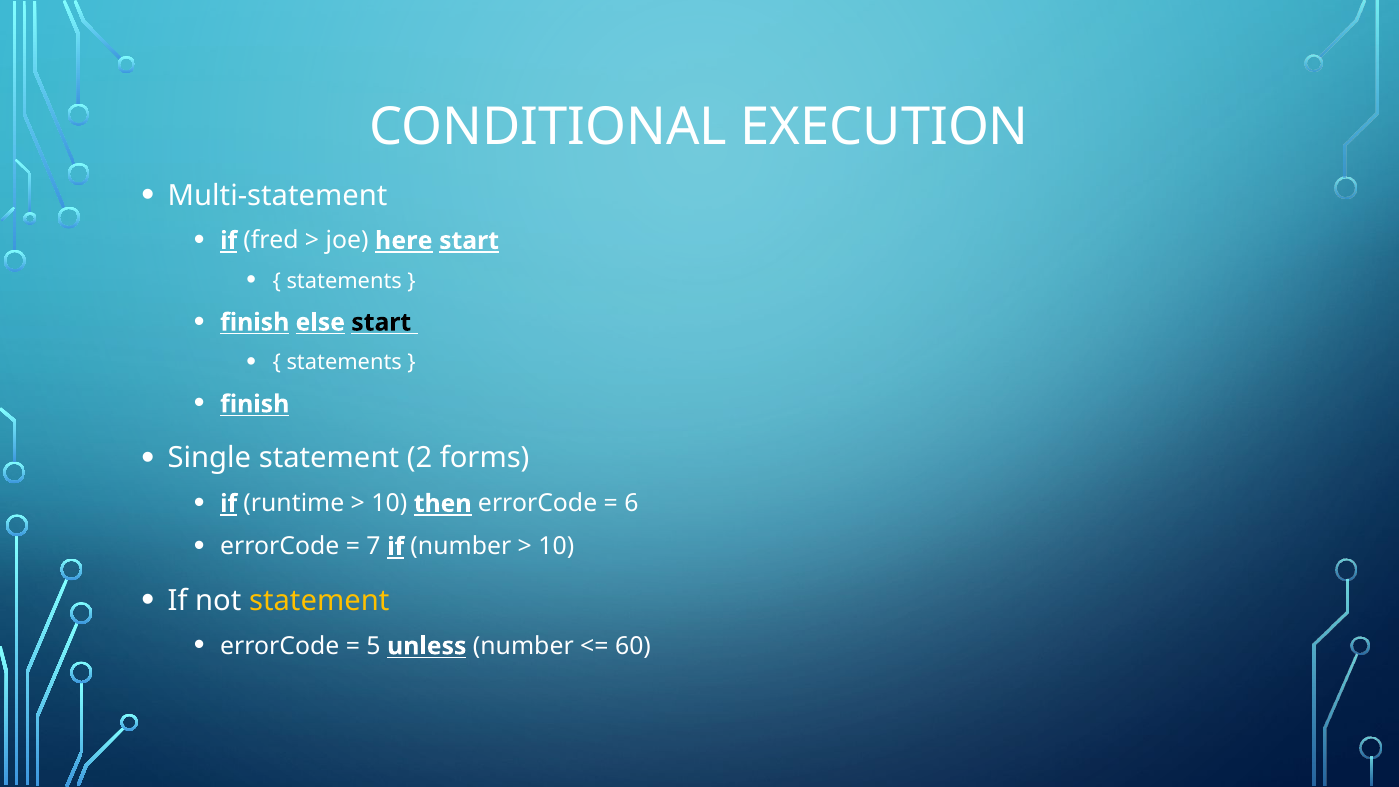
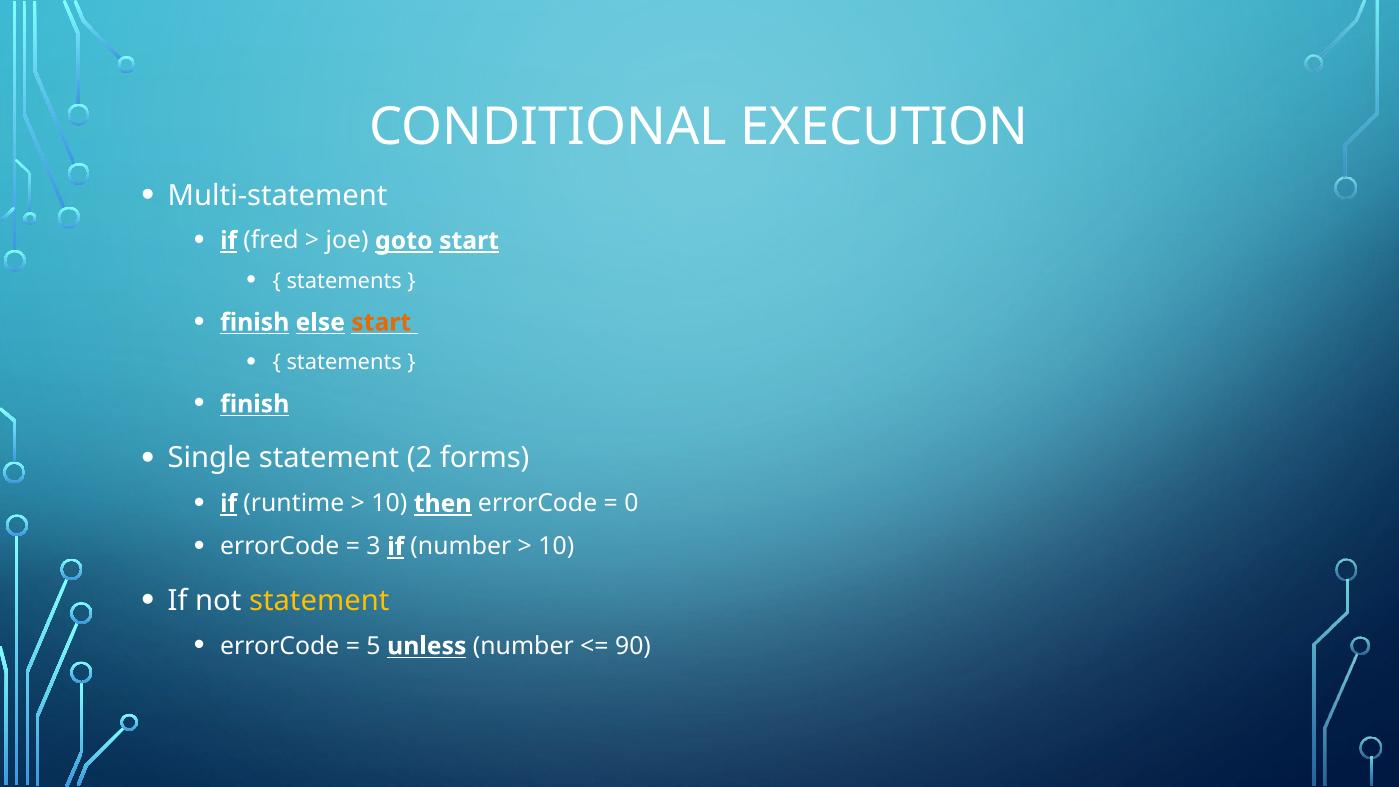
here: here -> goto
start at (381, 322) colour: black -> orange
6: 6 -> 0
7: 7 -> 3
60: 60 -> 90
